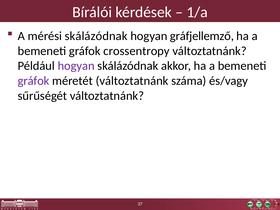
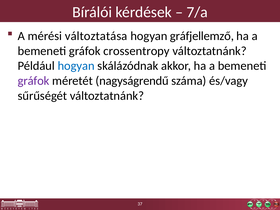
1/a: 1/a -> 7/a
mérési skálázódnak: skálázódnak -> változtatása
hogyan at (76, 66) colour: purple -> blue
méretét változtatnánk: változtatnánk -> nagyságrendű
